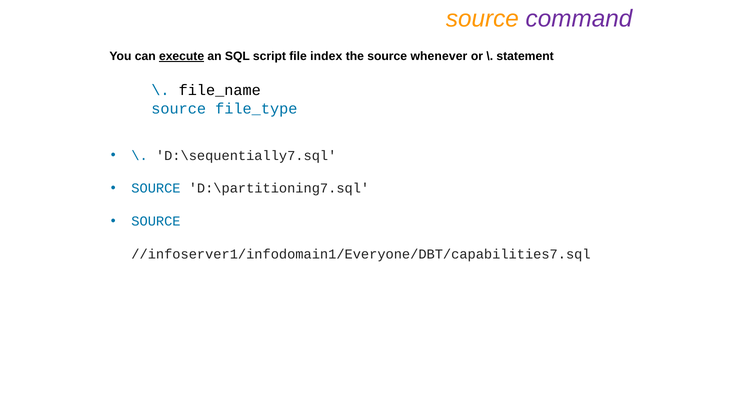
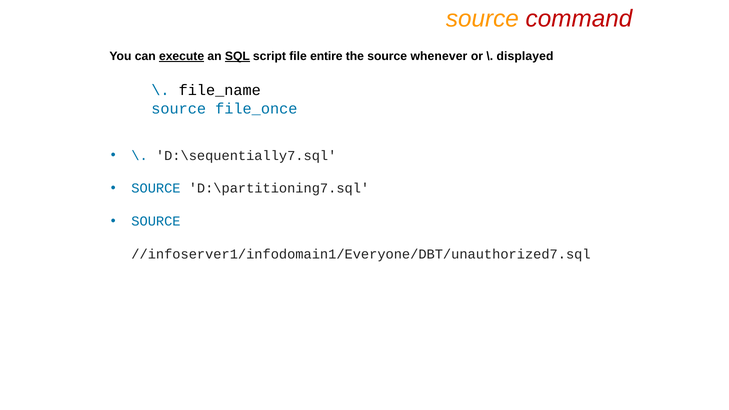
command colour: purple -> red
SQL underline: none -> present
index: index -> entire
statement: statement -> displayed
file_type: file_type -> file_once
//infoserver1/infodomain1/Everyone/DBT/capabilities7.sql: //infoserver1/infodomain1/Everyone/DBT/capabilities7.sql -> //infoserver1/infodomain1/Everyone/DBT/unauthorized7.sql
